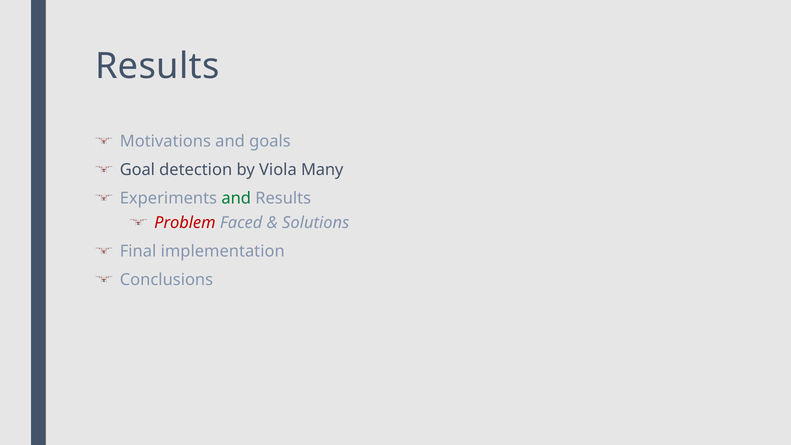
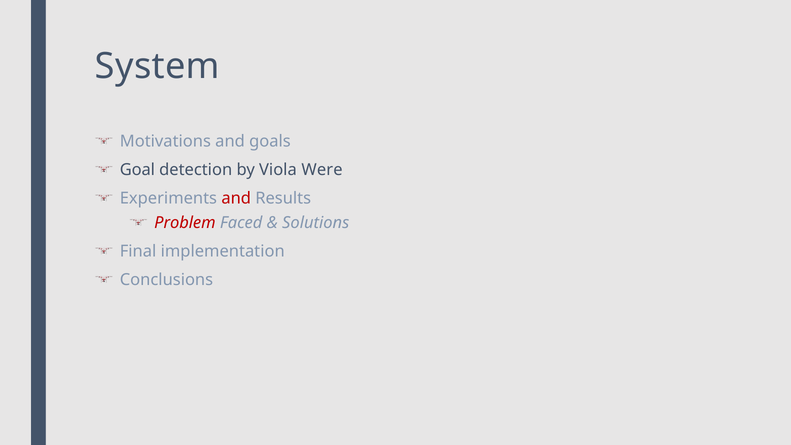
Results at (157, 66): Results -> System
Many: Many -> Were
and at (236, 198) colour: green -> red
